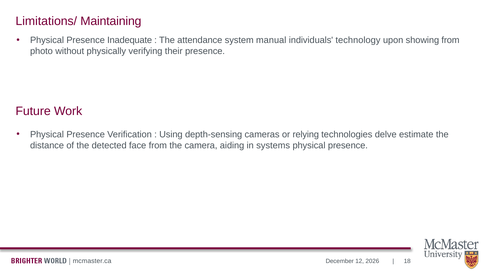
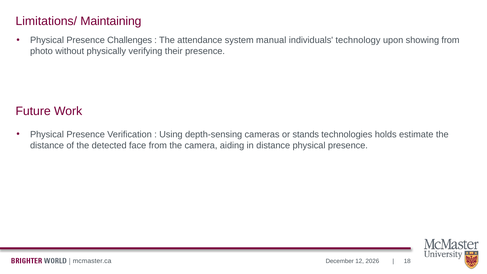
Inadequate: Inadequate -> Challenges
relying: relying -> stands
delve: delve -> holds
in systems: systems -> distance
